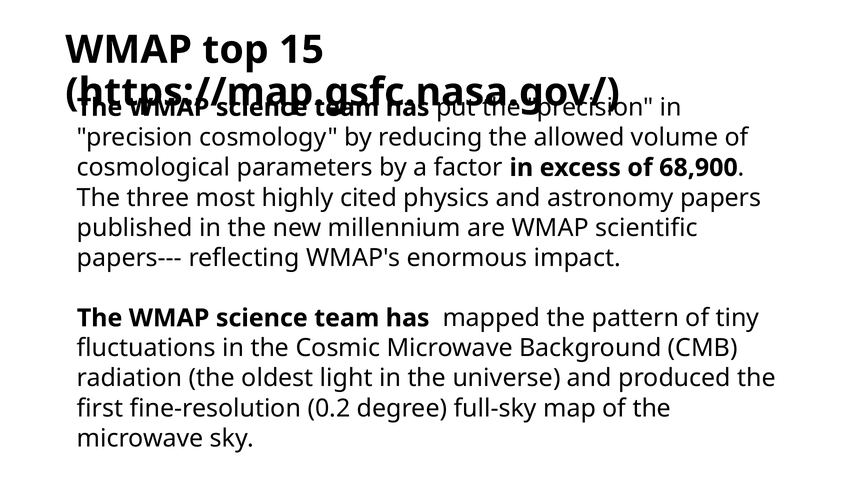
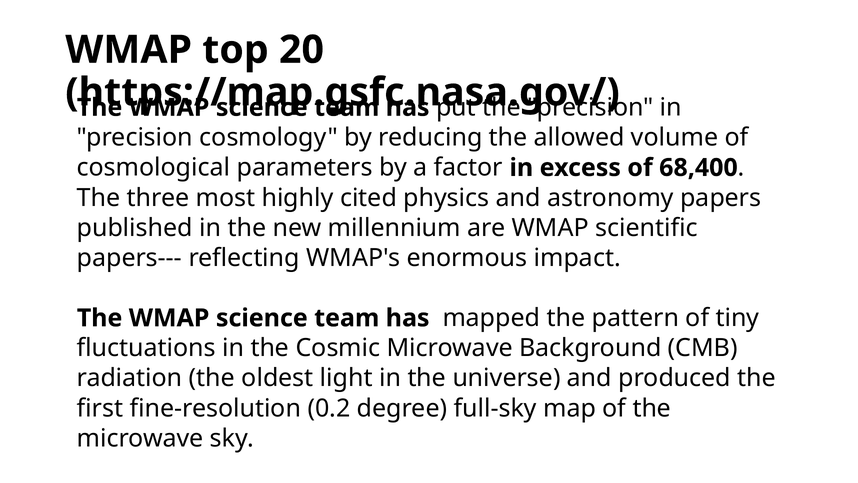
15: 15 -> 20
68,900: 68,900 -> 68,400
